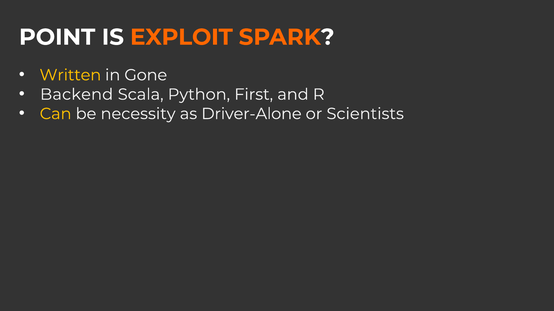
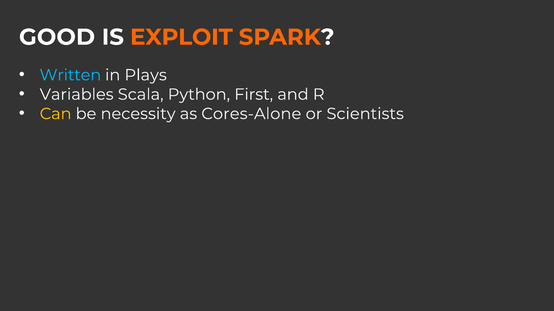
POINT: POINT -> GOOD
Written colour: yellow -> light blue
Gone: Gone -> Plays
Backend: Backend -> Variables
Driver-Alone: Driver-Alone -> Cores-Alone
